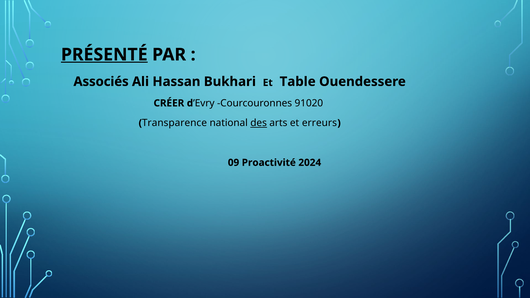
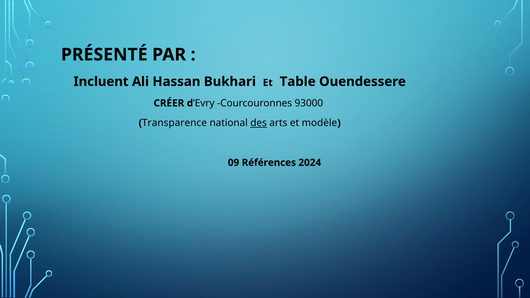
PRÉSENTÉ underline: present -> none
Associés: Associés -> Incluent
91020: 91020 -> 93000
erreurs: erreurs -> modèle
Proactivité: Proactivité -> Références
